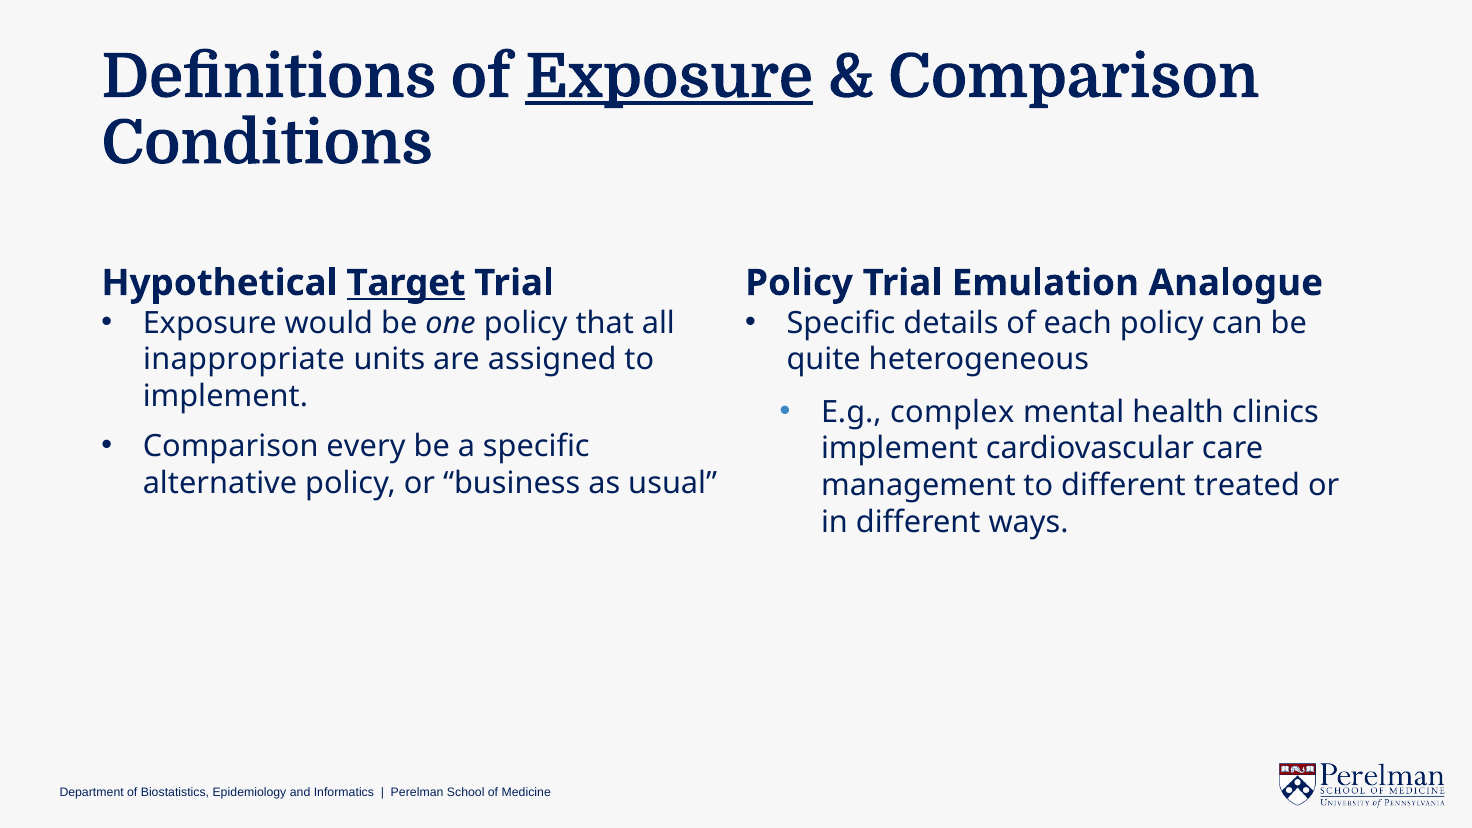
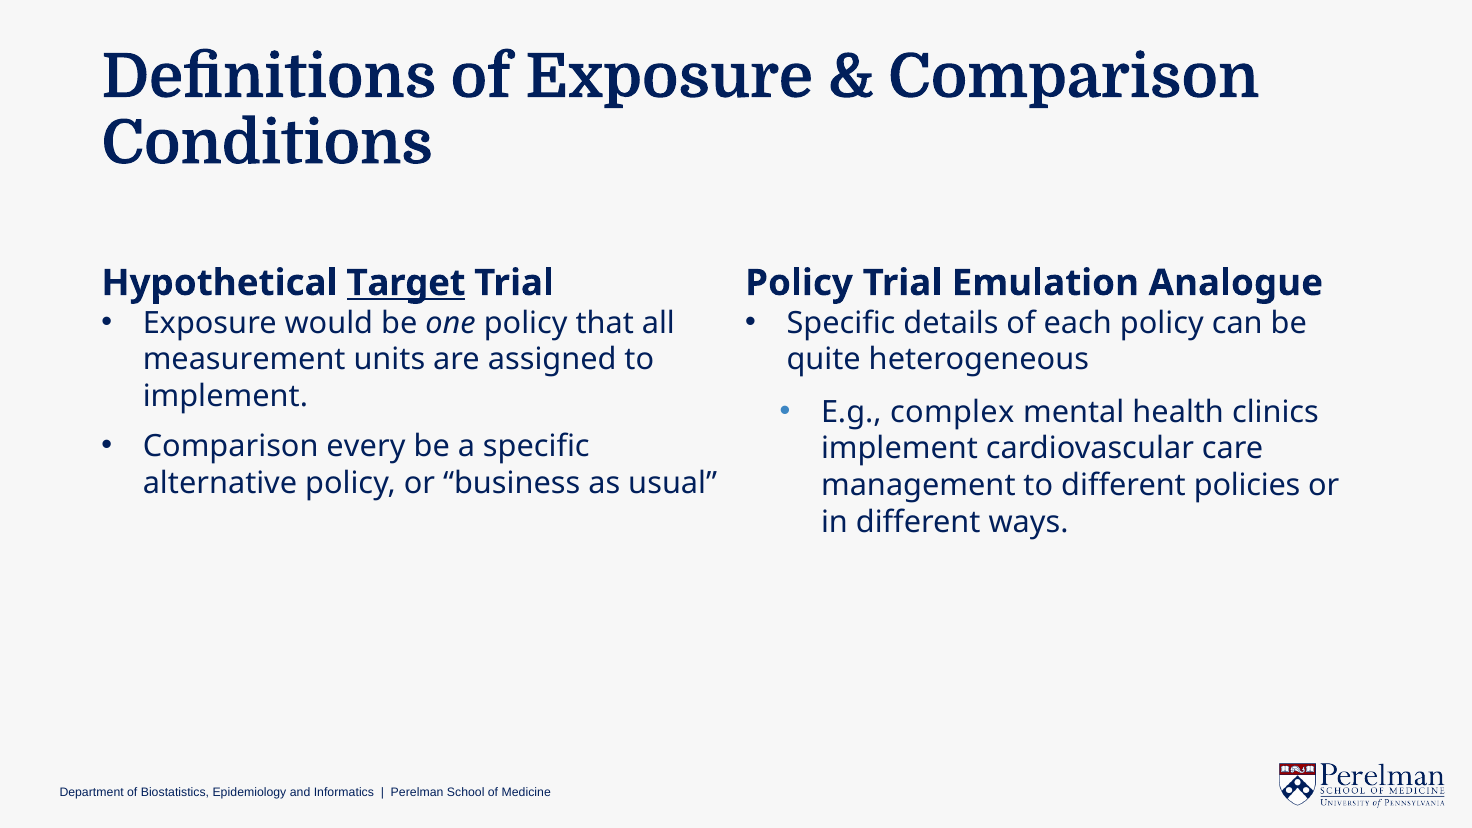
Exposure at (669, 77) underline: present -> none
inappropriate: inappropriate -> measurement
treated: treated -> policies
